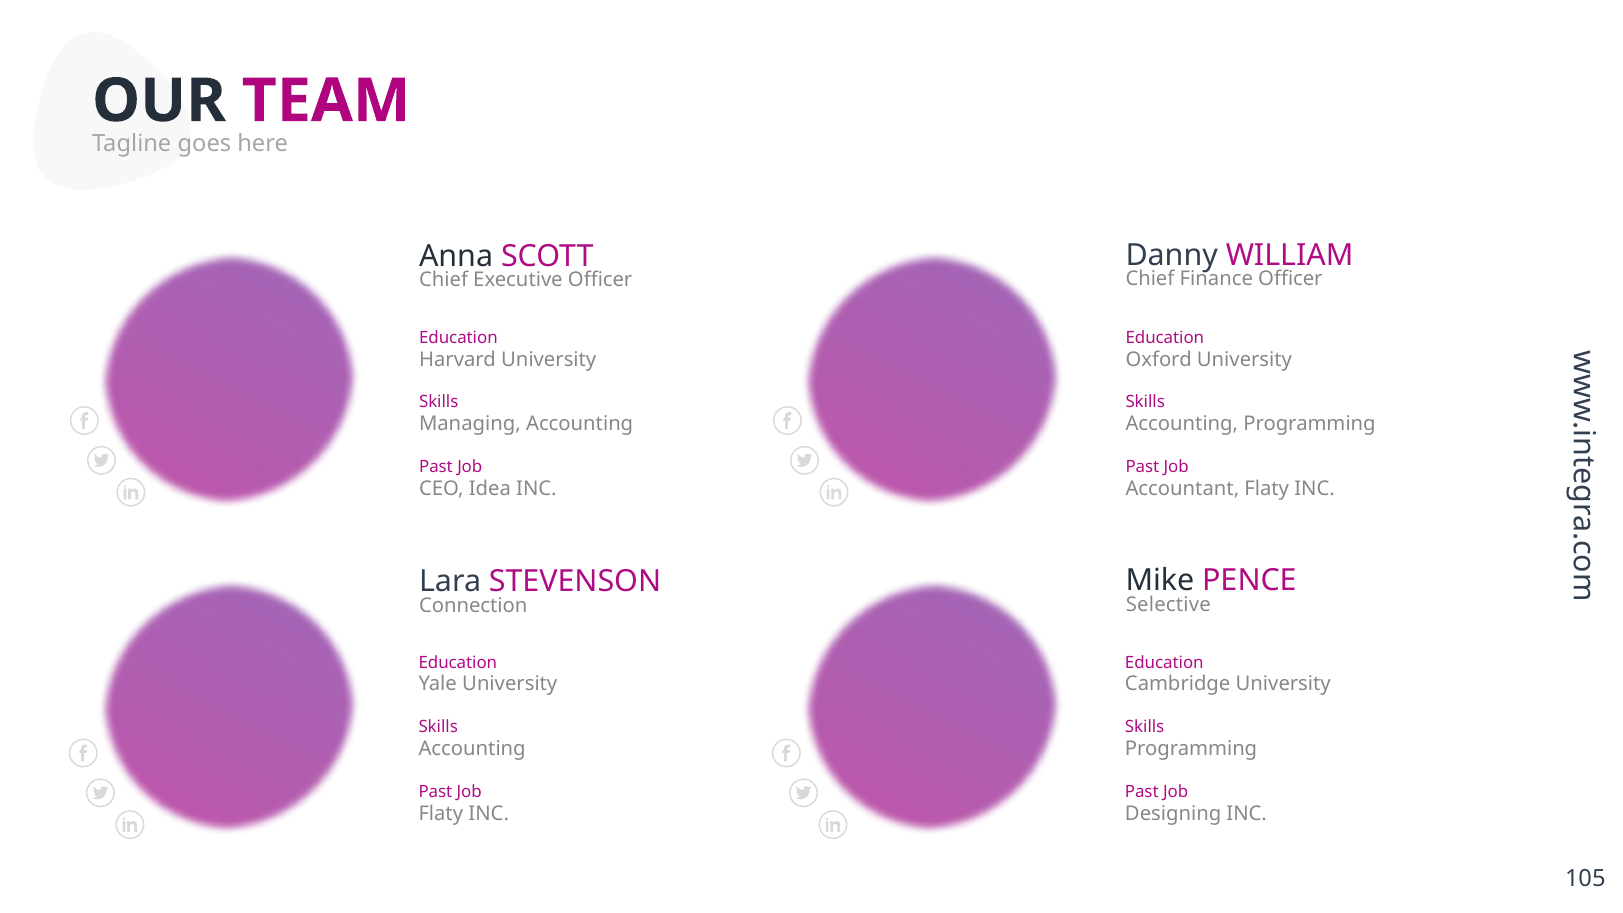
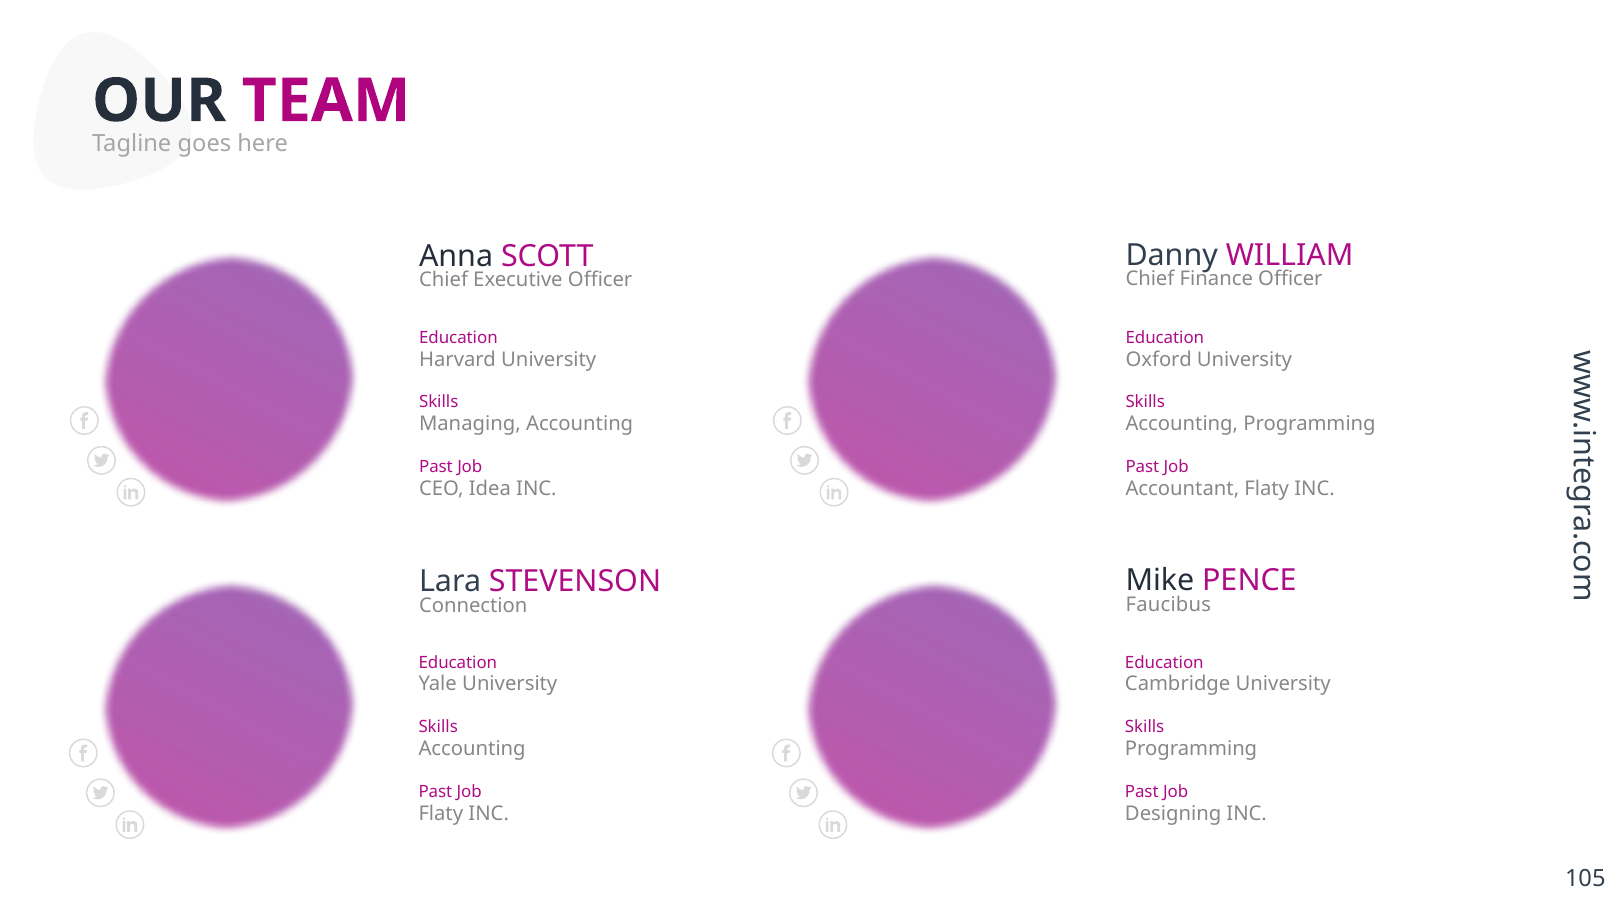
Selective: Selective -> Faucibus
